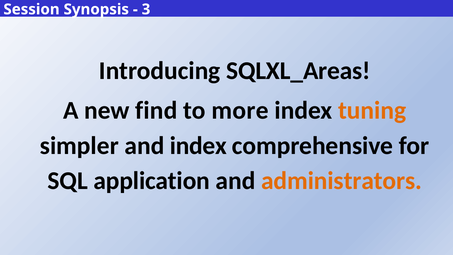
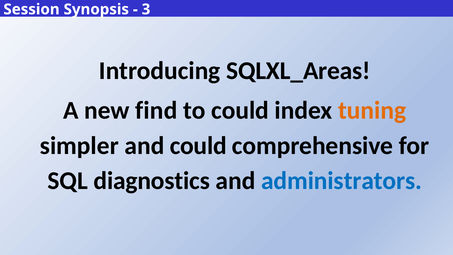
to more: more -> could
and index: index -> could
application: application -> diagnostics
administrators colour: orange -> blue
